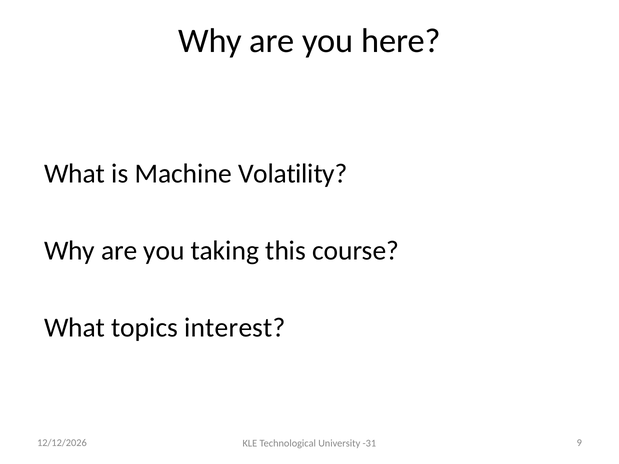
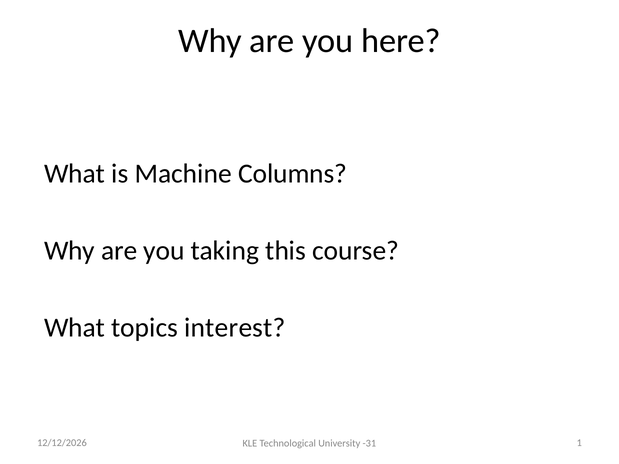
Volatility: Volatility -> Columns
9: 9 -> 1
